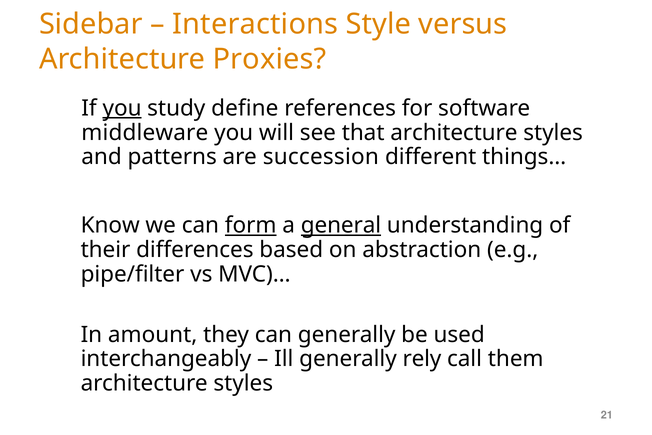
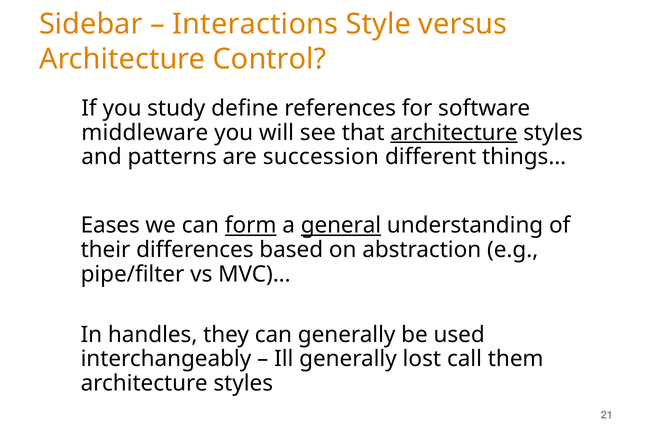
Proxies: Proxies -> Control
you at (122, 108) underline: present -> none
architecture at (454, 132) underline: none -> present
Know: Know -> Eases
amount: amount -> handles
rely: rely -> lost
